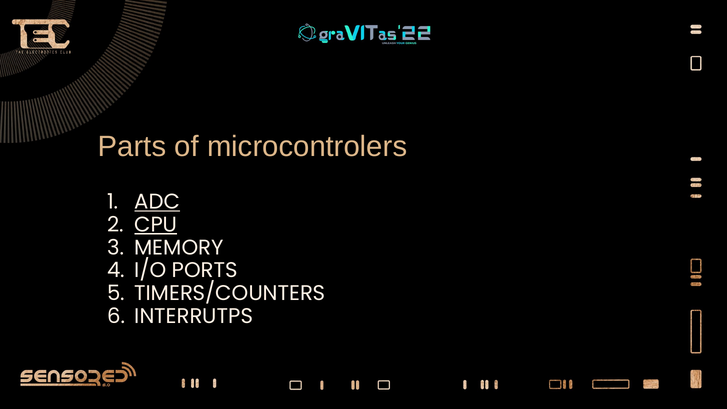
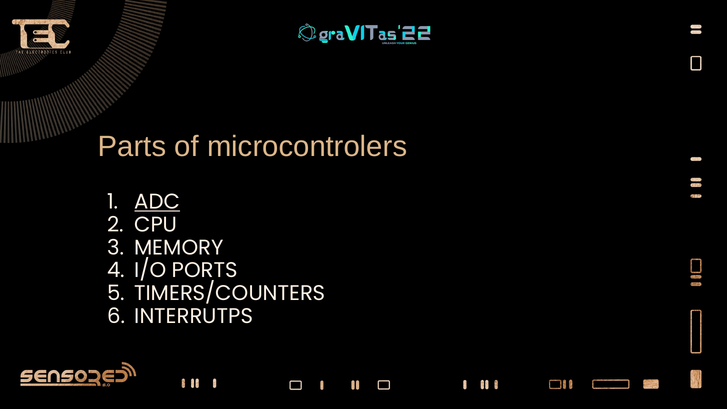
CPU underline: present -> none
